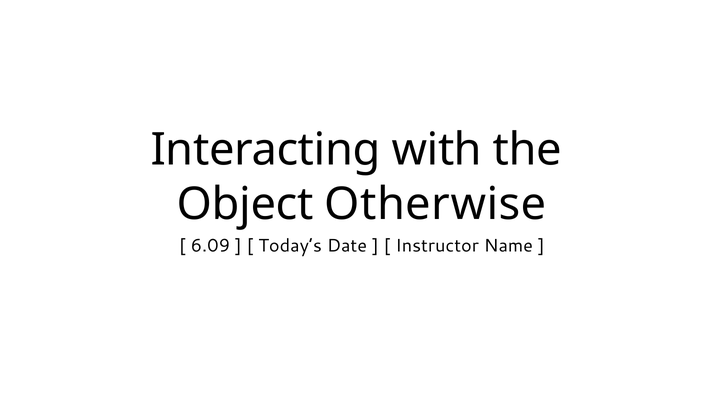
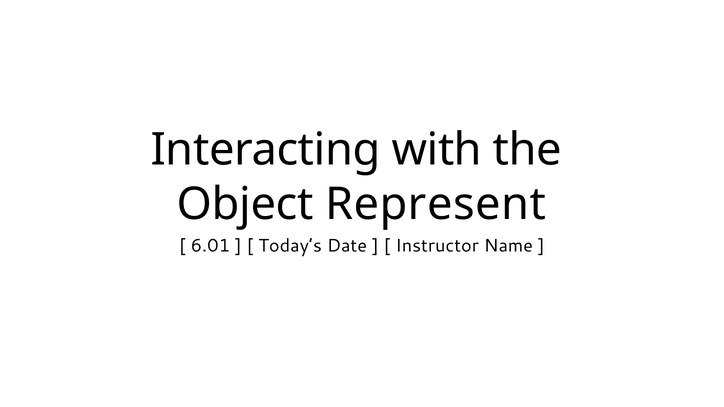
Otherwise: Otherwise -> Represent
6.09: 6.09 -> 6.01
